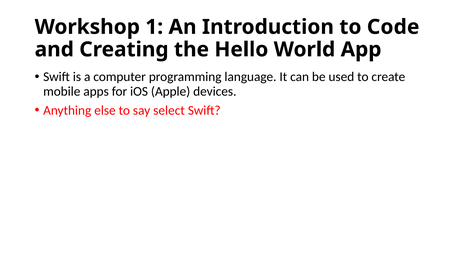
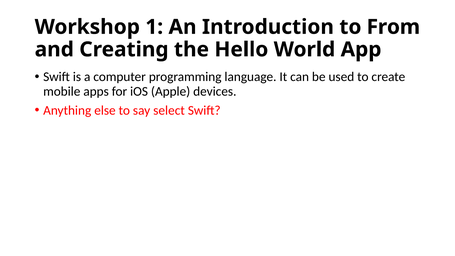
Code: Code -> From
